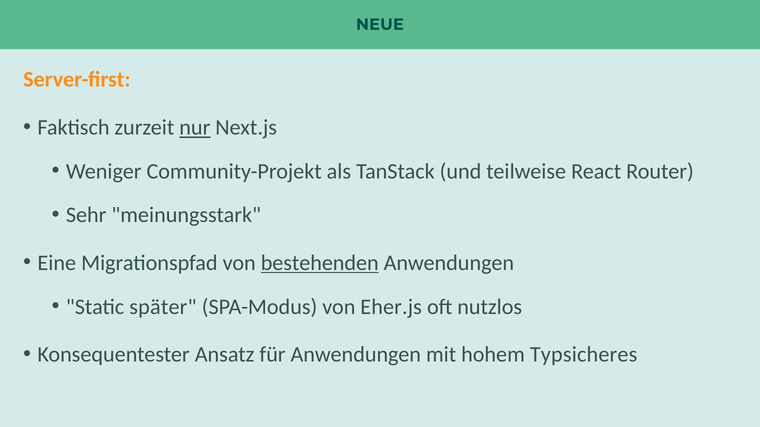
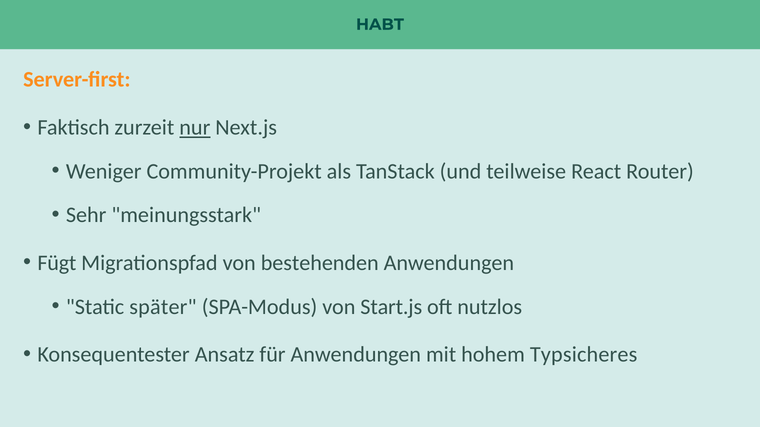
NEUE: NEUE -> HABT
Eine: Eine -> Fügt
bestehenden underline: present -> none
Eher.js: Eher.js -> Start.js
